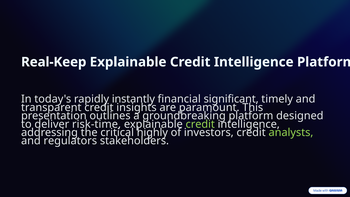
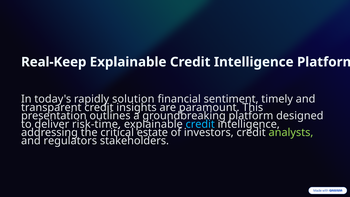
instantly: instantly -> solution
significant: significant -> sentiment
credit at (200, 124) colour: light green -> light blue
highly: highly -> estate
